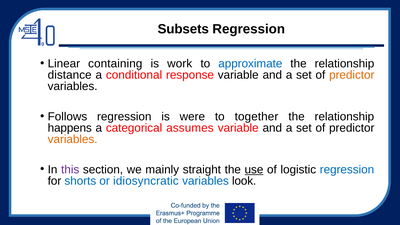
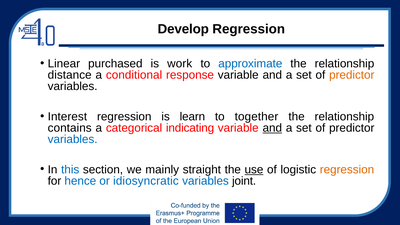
Subsets: Subsets -> Develop
containing: containing -> purchased
Follows: Follows -> Interest
were: were -> learn
happens: happens -> contains
assumes: assumes -> indicating
and at (272, 128) underline: none -> present
variables at (73, 139) colour: orange -> blue
this colour: purple -> blue
regression at (347, 170) colour: blue -> orange
shorts: shorts -> hence
look: look -> joint
